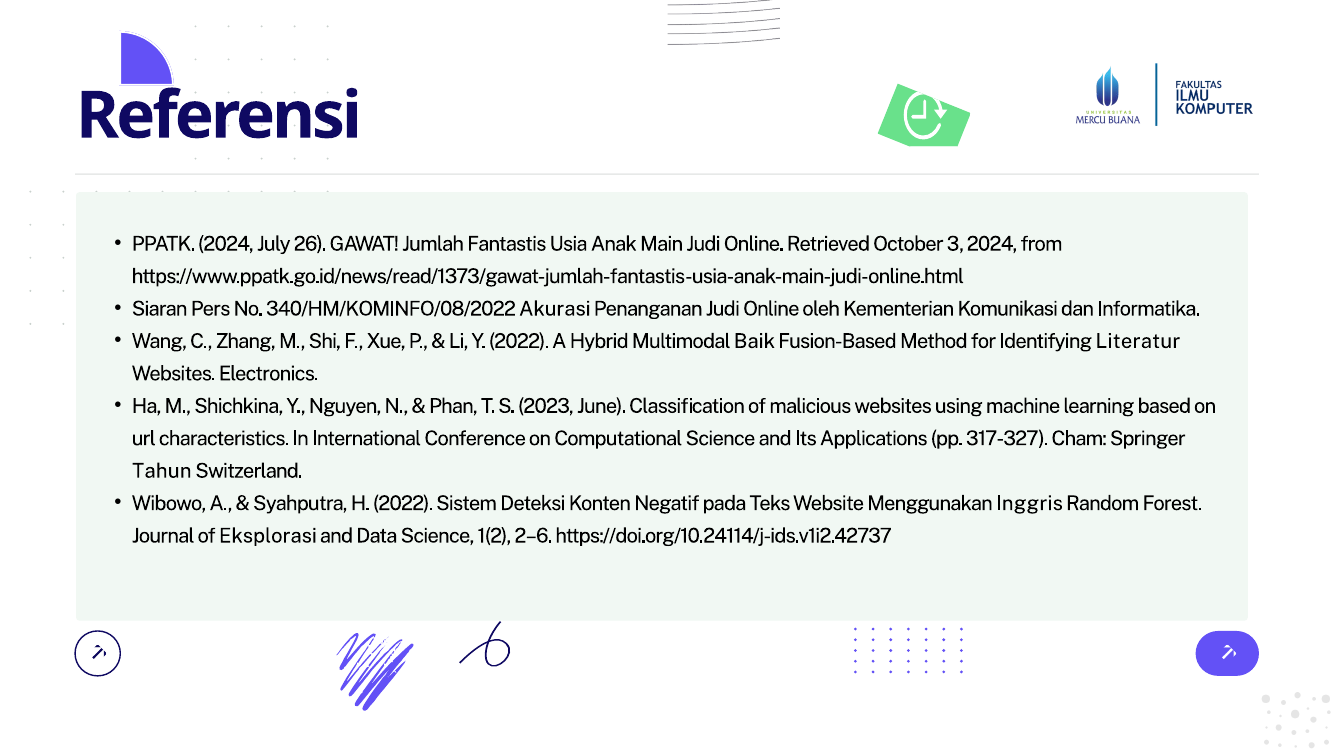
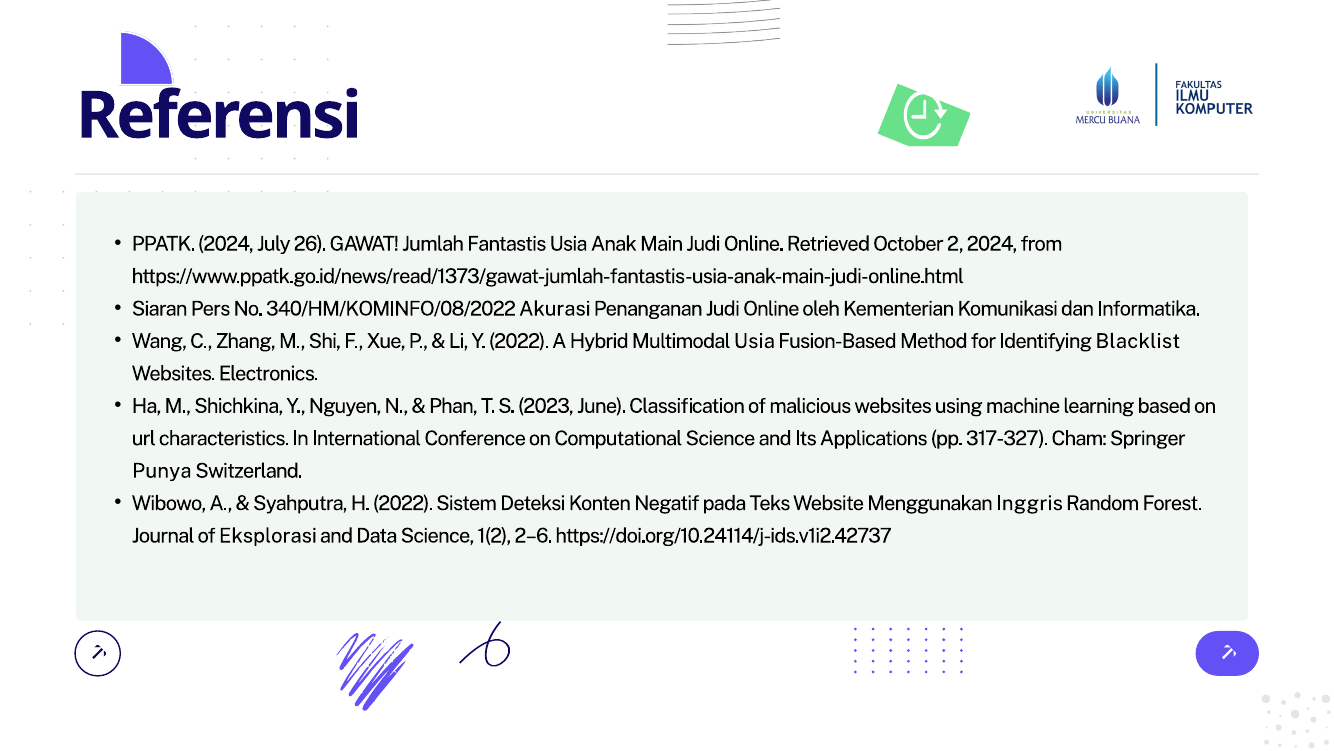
3: 3 -> 2
Multimodal Baik: Baik -> Usia
Literatur: Literatur -> Blacklist
Tahun: Tahun -> Punya
